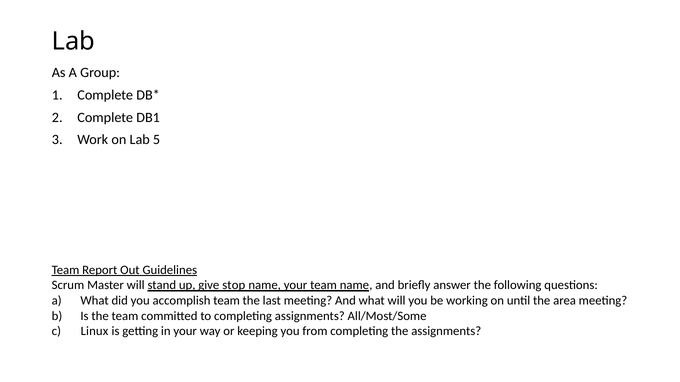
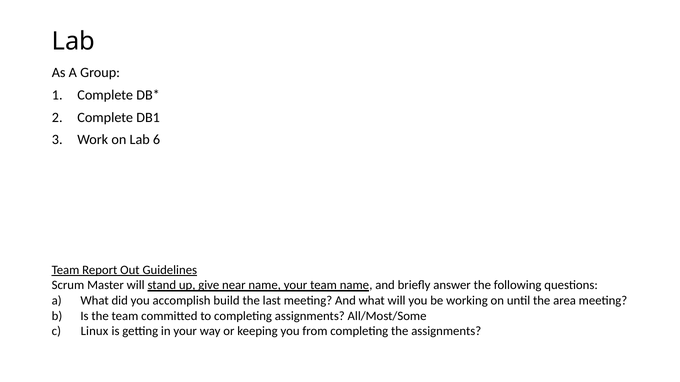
5: 5 -> 6
stop: stop -> near
accomplish team: team -> build
